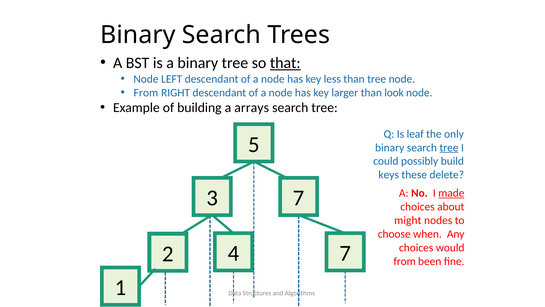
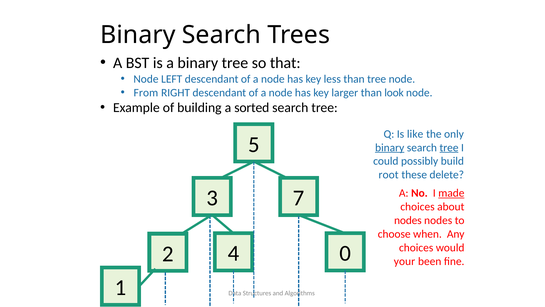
that underline: present -> none
arrays: arrays -> sorted
leaf: leaf -> like
binary at (390, 147) underline: none -> present
keys: keys -> root
might at (408, 220): might -> nodes
2 7: 7 -> 0
from at (405, 261): from -> your
